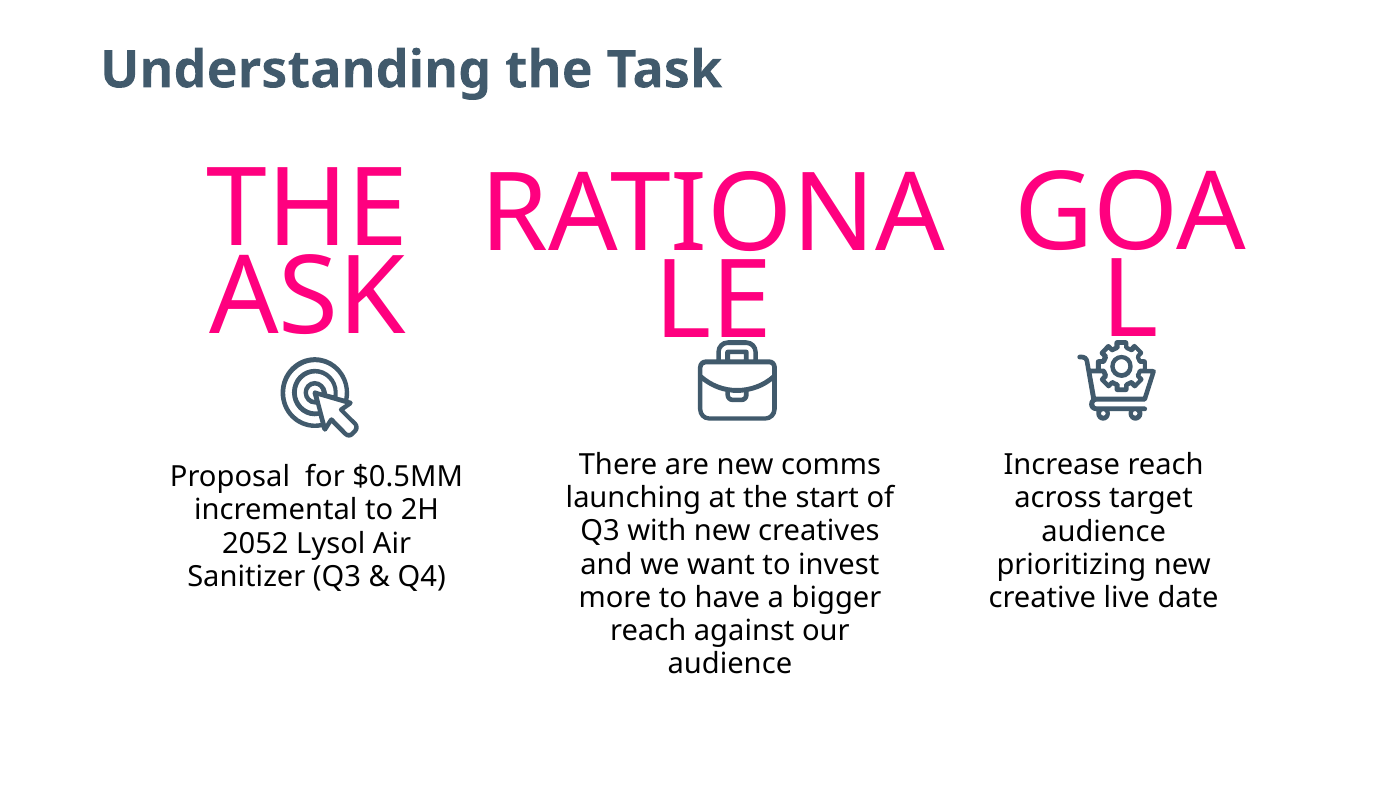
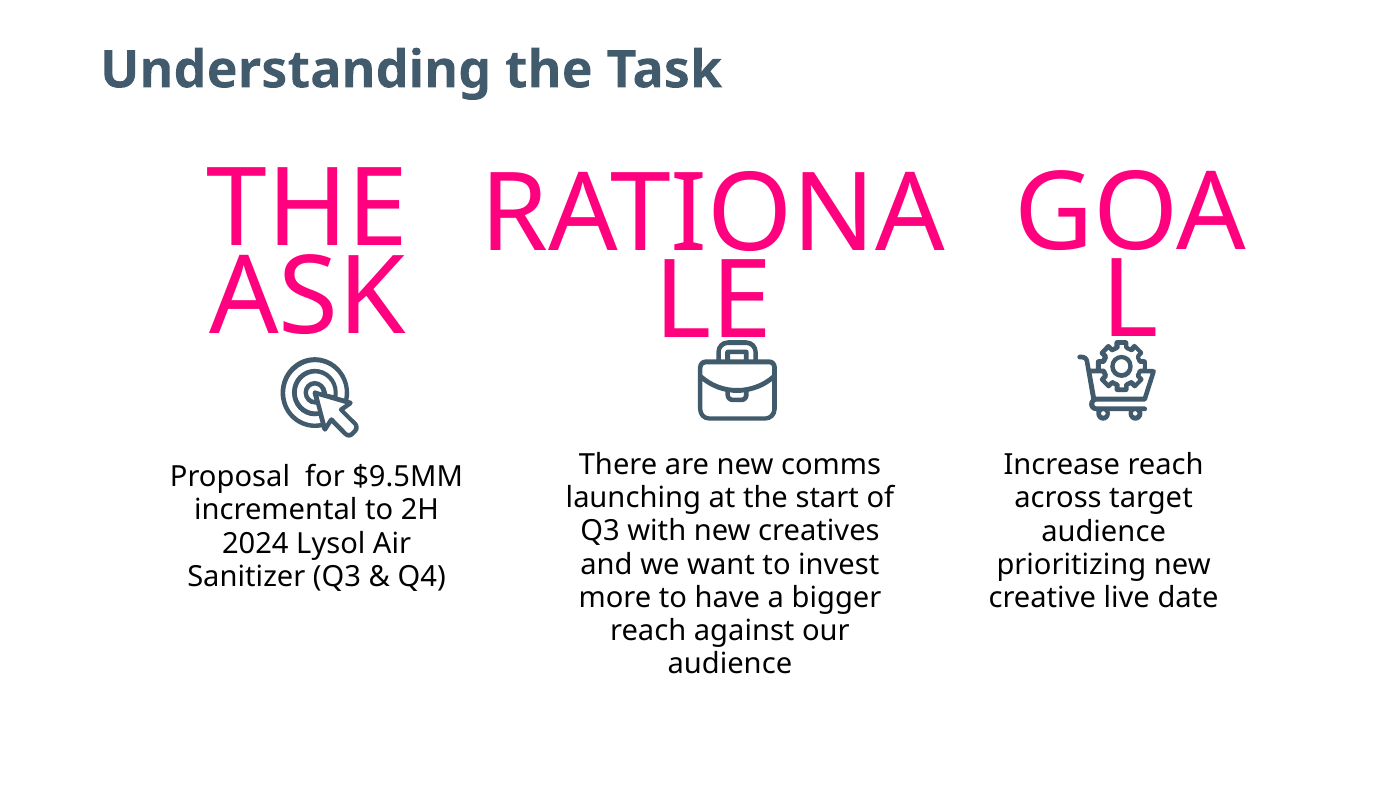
$0.5MM: $0.5MM -> $9.5MM
2052: 2052 -> 2024
